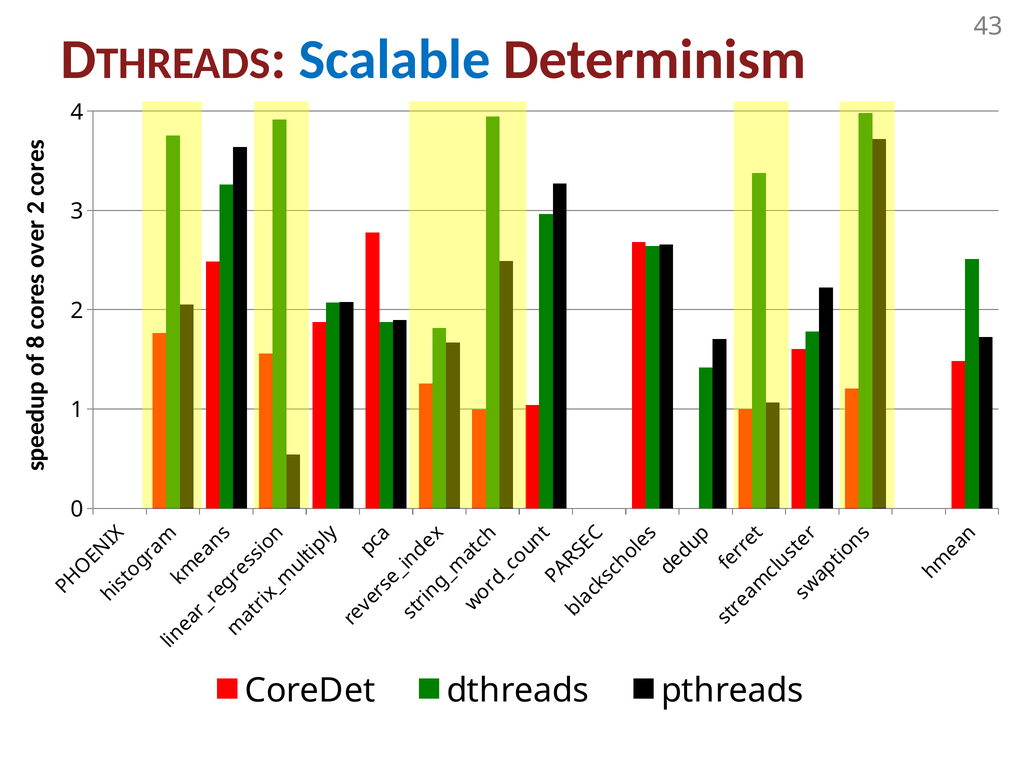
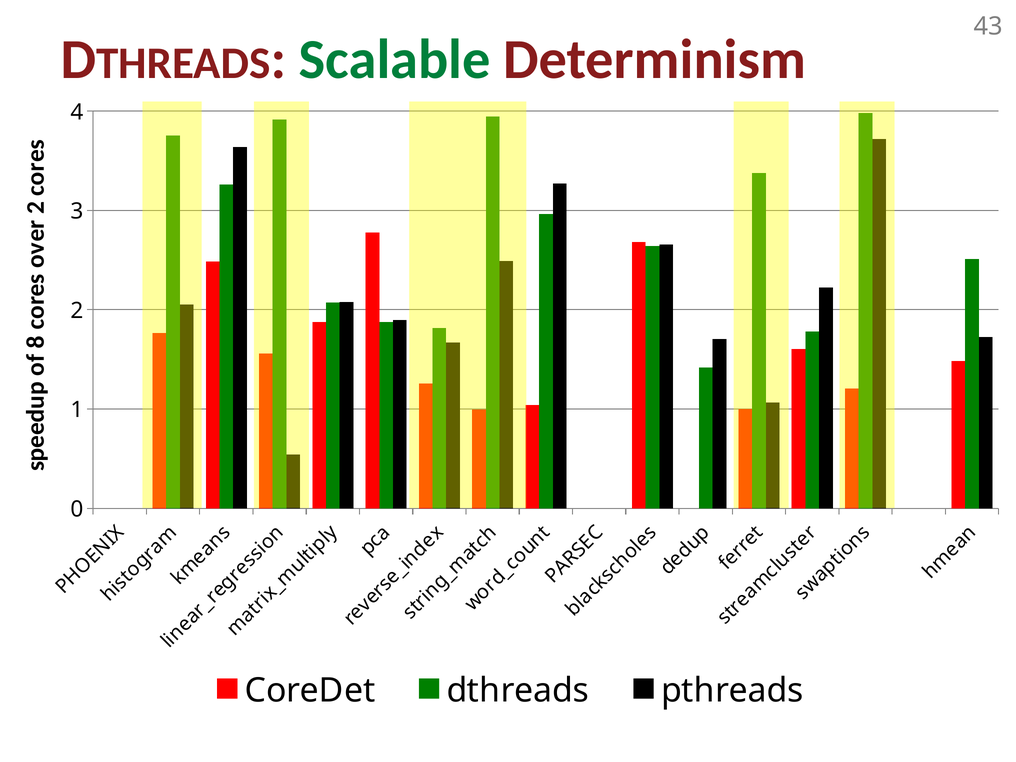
Scalable colour: blue -> green
